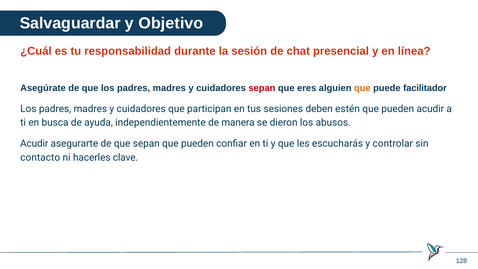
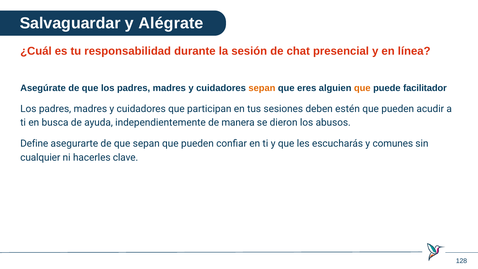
Objetivo: Objetivo -> Alégrate
sepan at (262, 88) colour: red -> orange
Acudir at (34, 144): Acudir -> Define
controlar: controlar -> comunes
contacto: contacto -> cualquier
